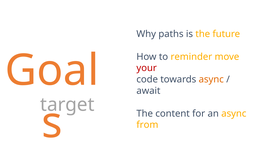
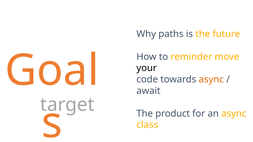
your colour: red -> black
content: content -> product
from: from -> class
